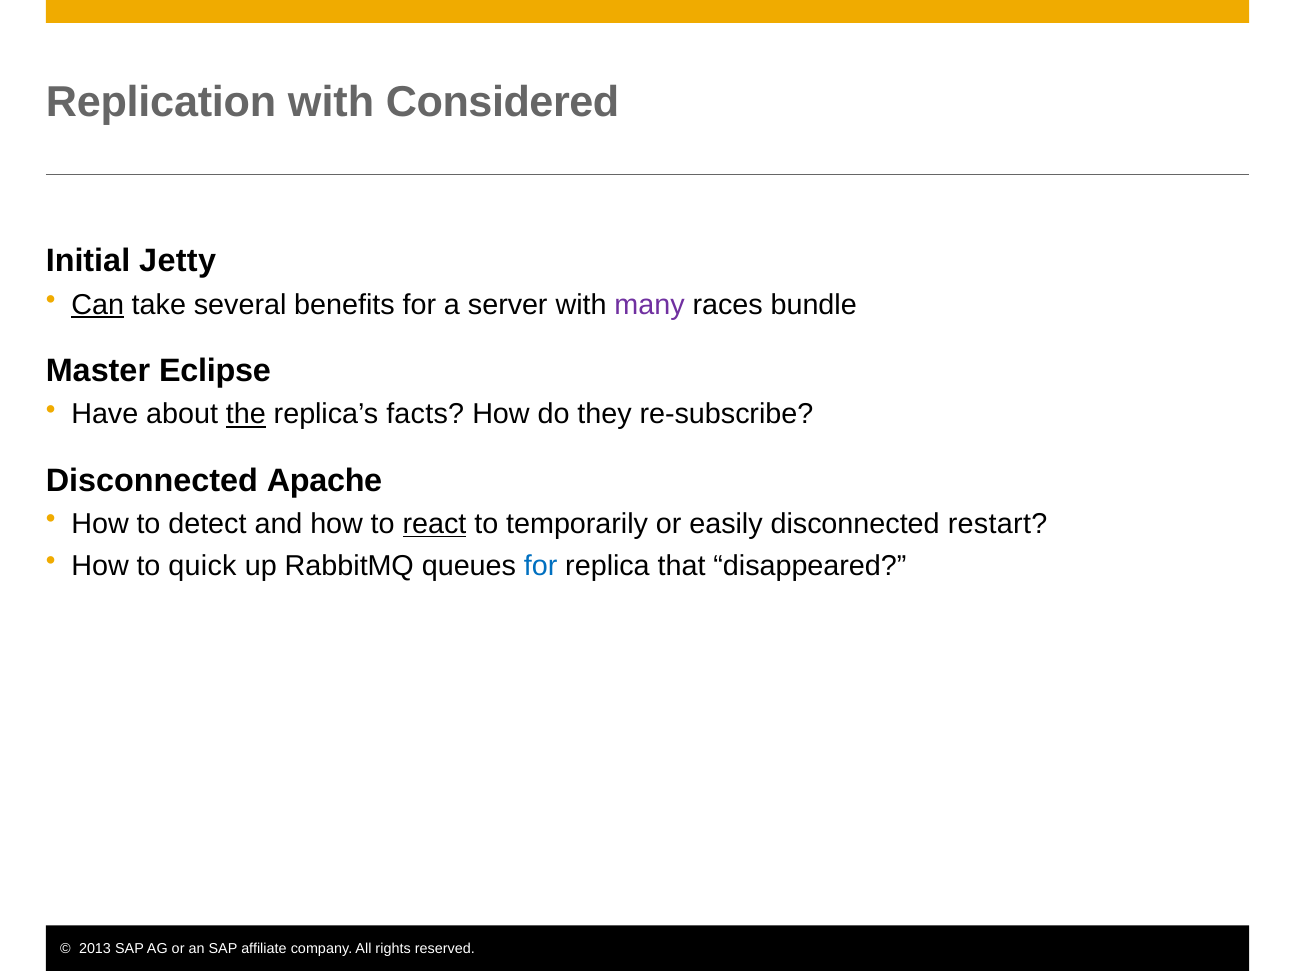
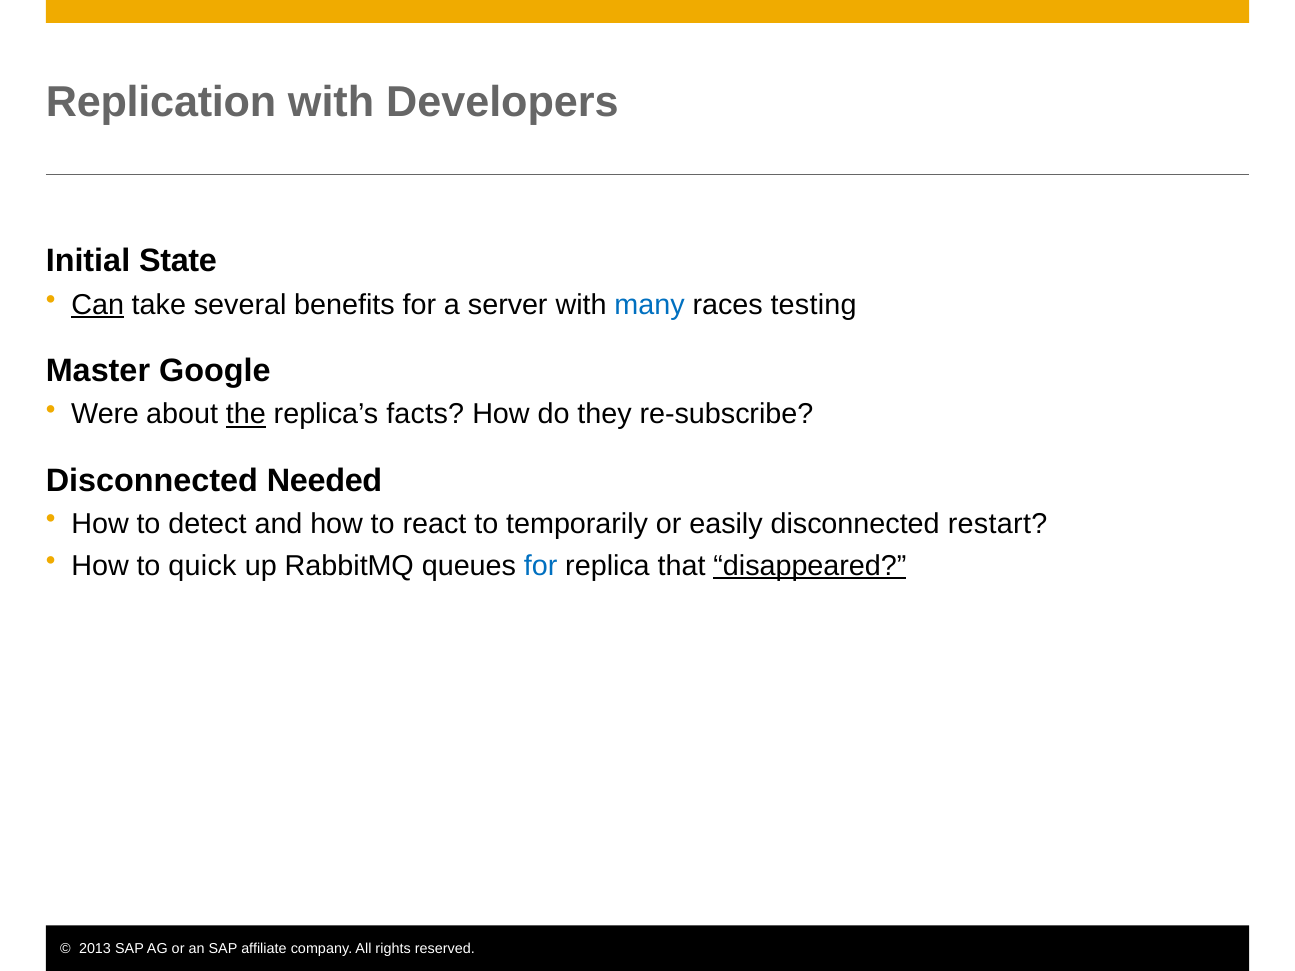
Considered: Considered -> Developers
Jetty: Jetty -> State
many colour: purple -> blue
bundle: bundle -> testing
Eclipse: Eclipse -> Google
Have: Have -> Were
Apache: Apache -> Needed
react underline: present -> none
disappeared underline: none -> present
